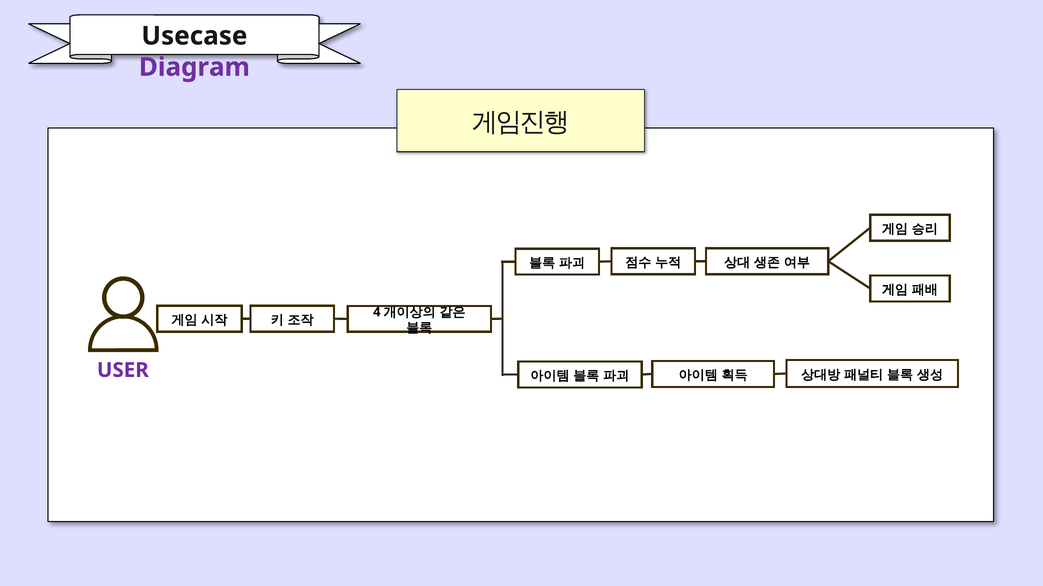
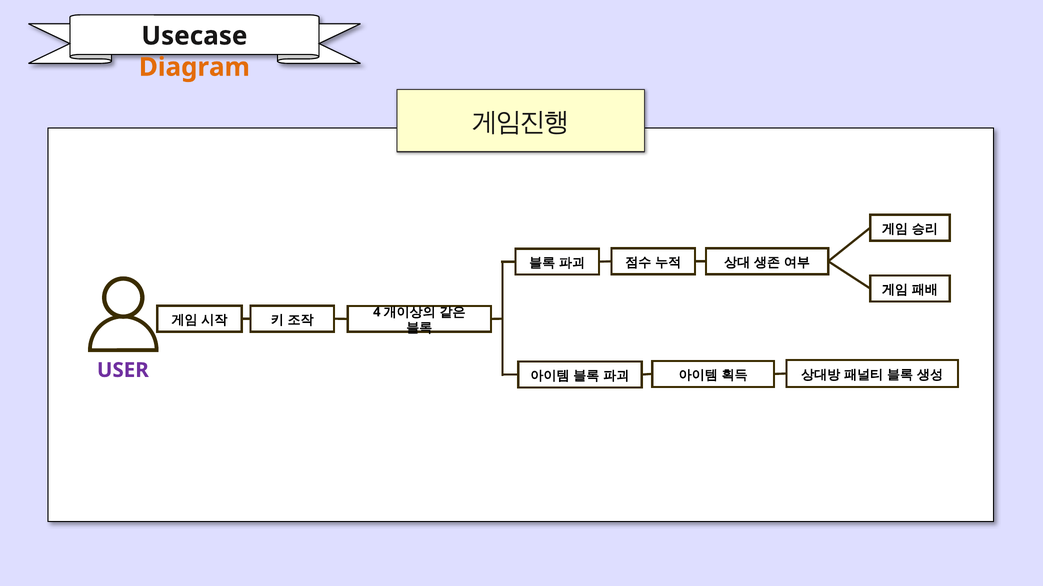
Diagram colour: purple -> orange
